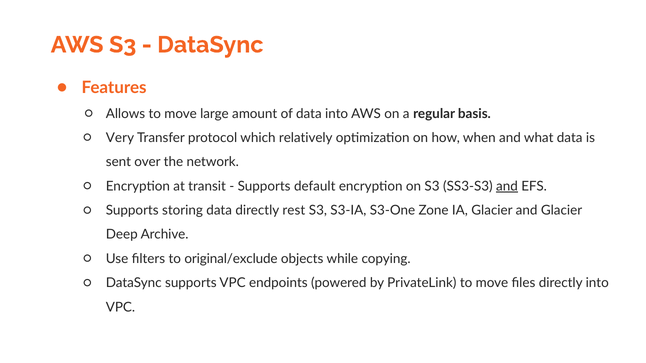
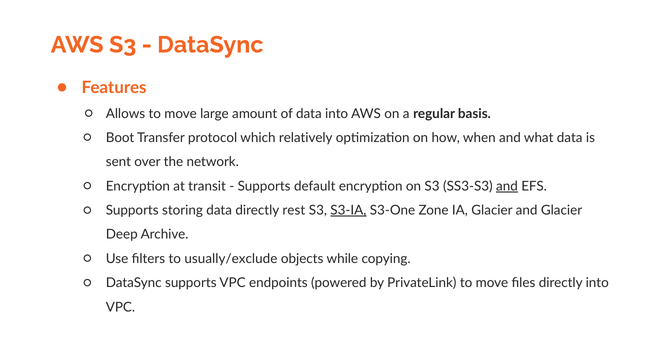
Very: Very -> Boot
S3-IA underline: none -> present
original/exclude: original/exclude -> usually/exclude
